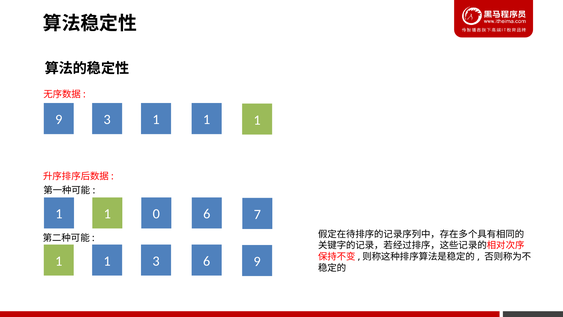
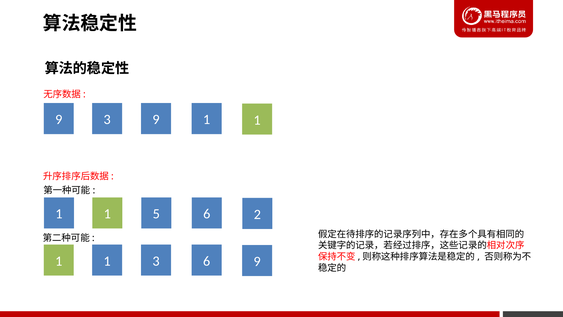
3 1: 1 -> 9
0: 0 -> 5
7: 7 -> 2
